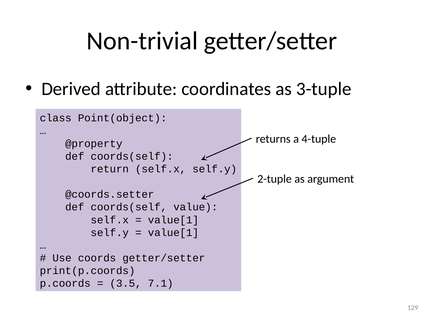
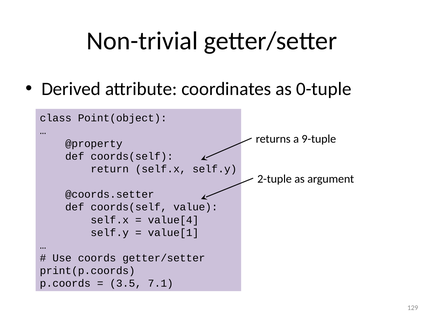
3-tuple: 3-tuple -> 0-tuple
4-tuple: 4-tuple -> 9-tuple
value[1 at (173, 220): value[1 -> value[4
